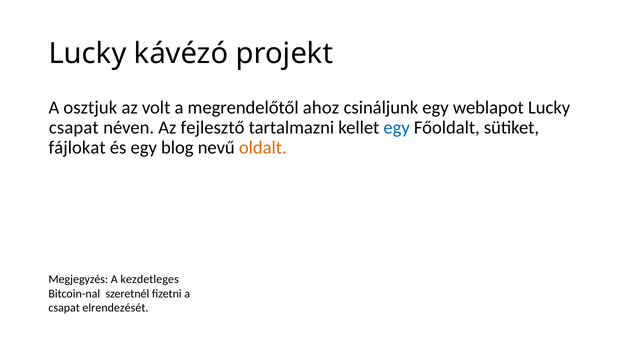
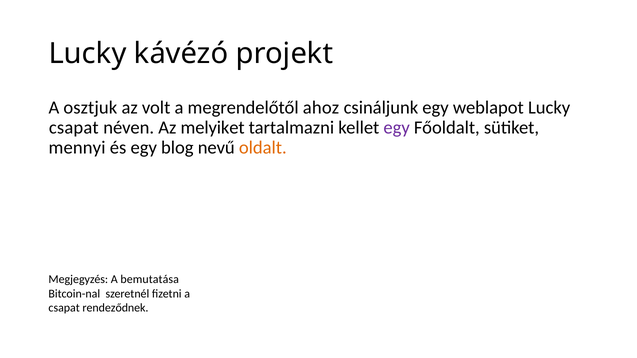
fejlesztő: fejlesztő -> melyiket
egy at (397, 128) colour: blue -> purple
fájlokat: fájlokat -> mennyi
kezdetleges: kezdetleges -> bemutatása
elrendezését: elrendezését -> rendeződnek
